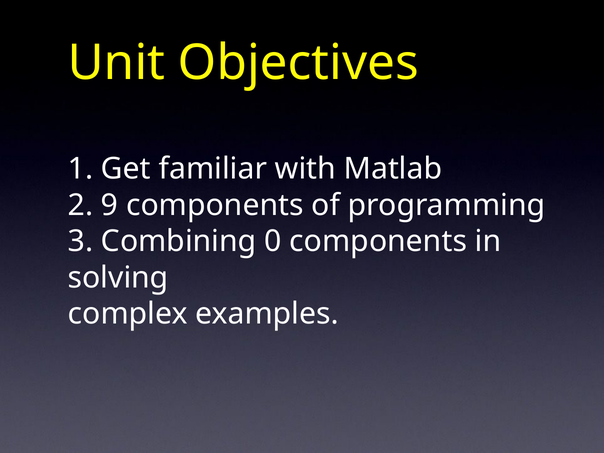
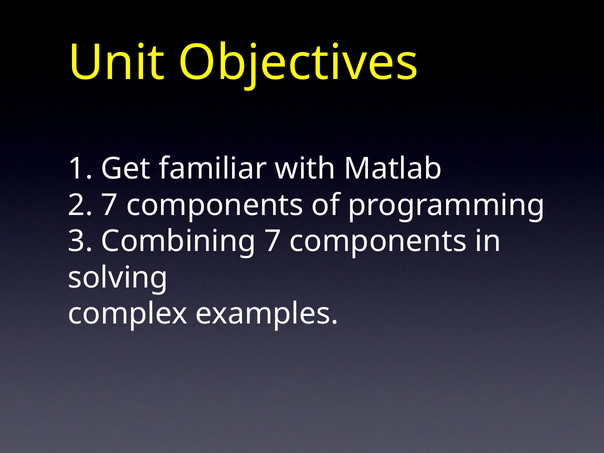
2 9: 9 -> 7
Combining 0: 0 -> 7
